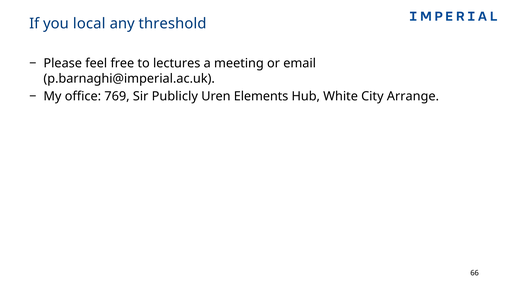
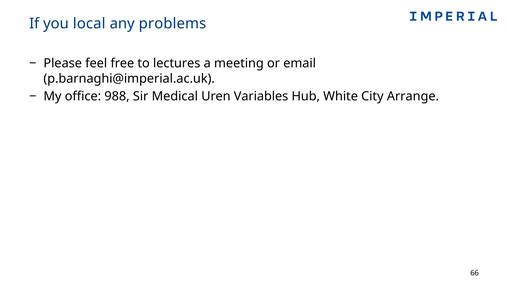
threshold: threshold -> problems
769: 769 -> 988
Publicly: Publicly -> Medical
Elements: Elements -> Variables
